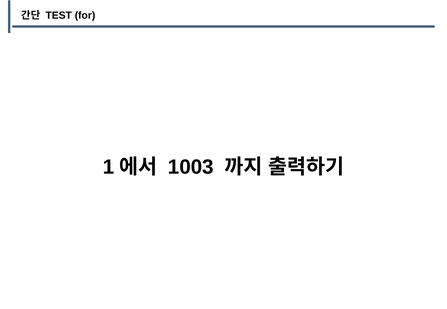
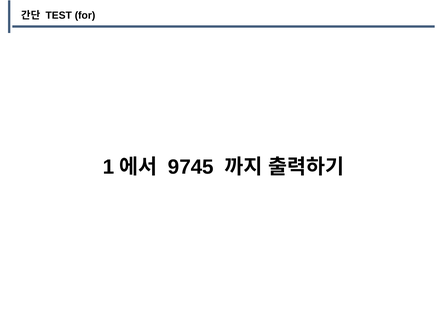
1003: 1003 -> 9745
